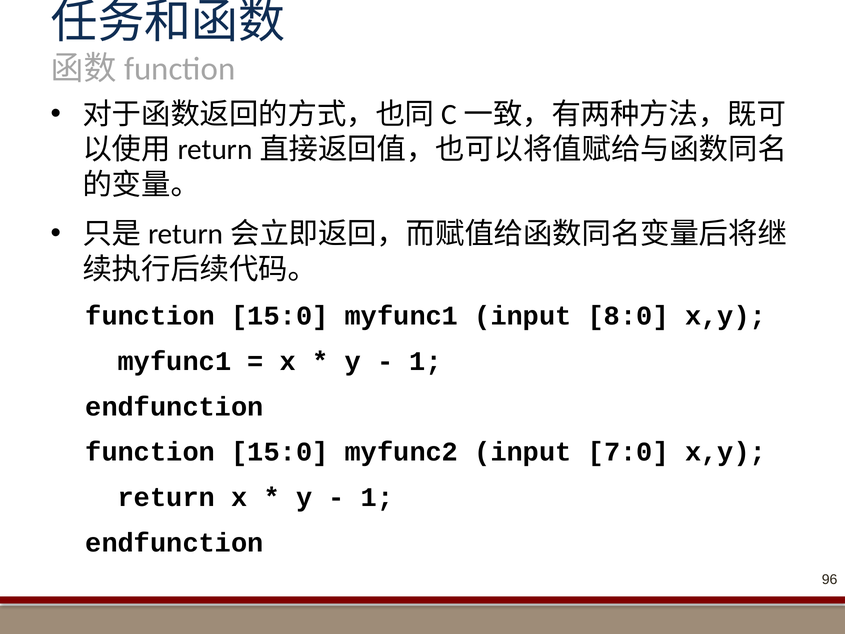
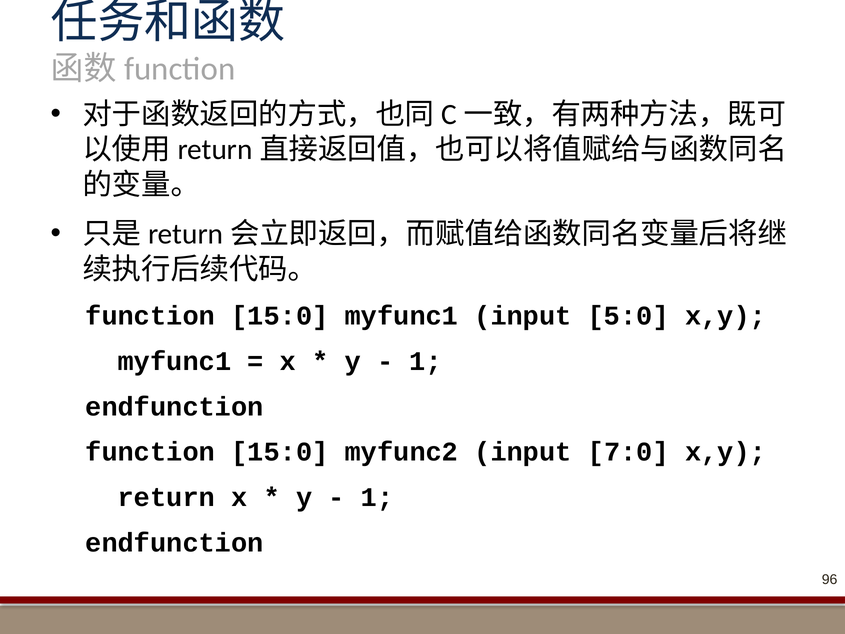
8:0: 8:0 -> 5:0
